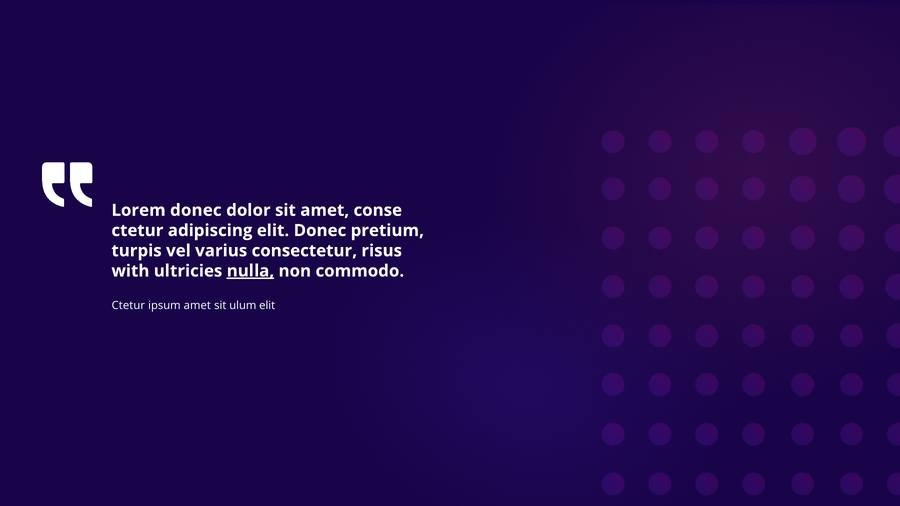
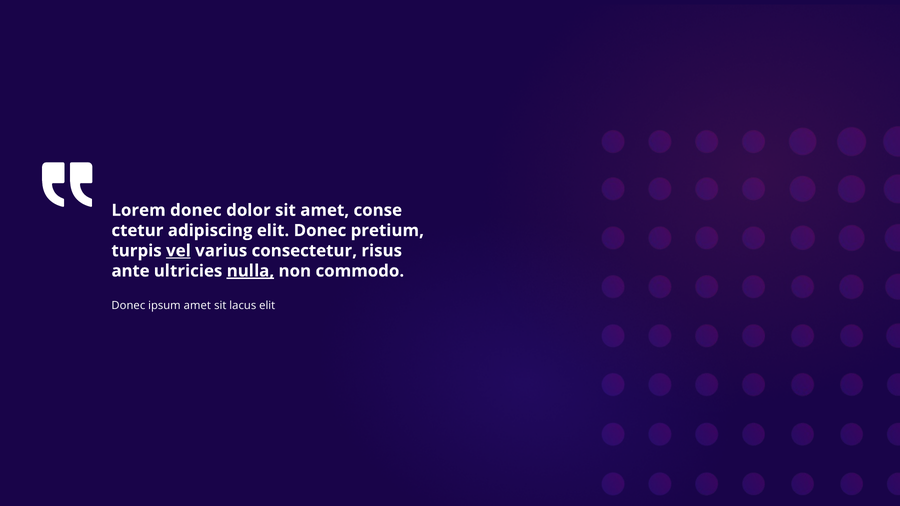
vel underline: none -> present
with: with -> ante
Ctetur at (128, 306): Ctetur -> Donec
ulum: ulum -> lacus
